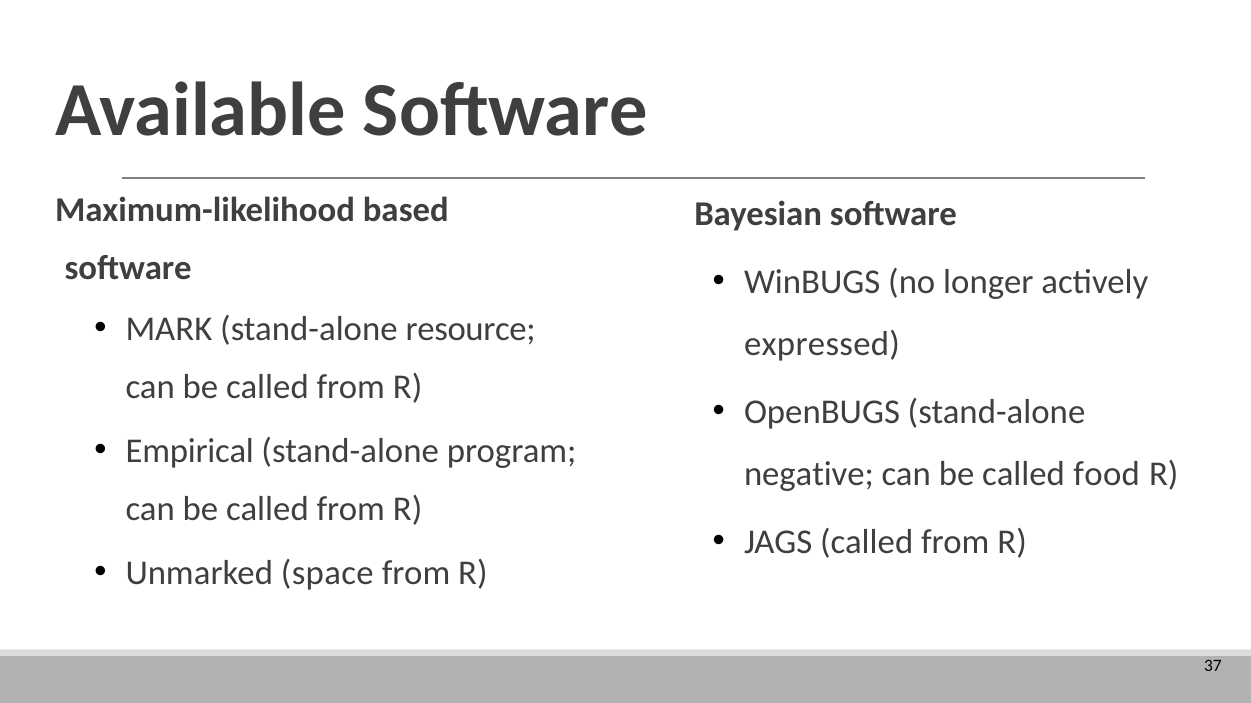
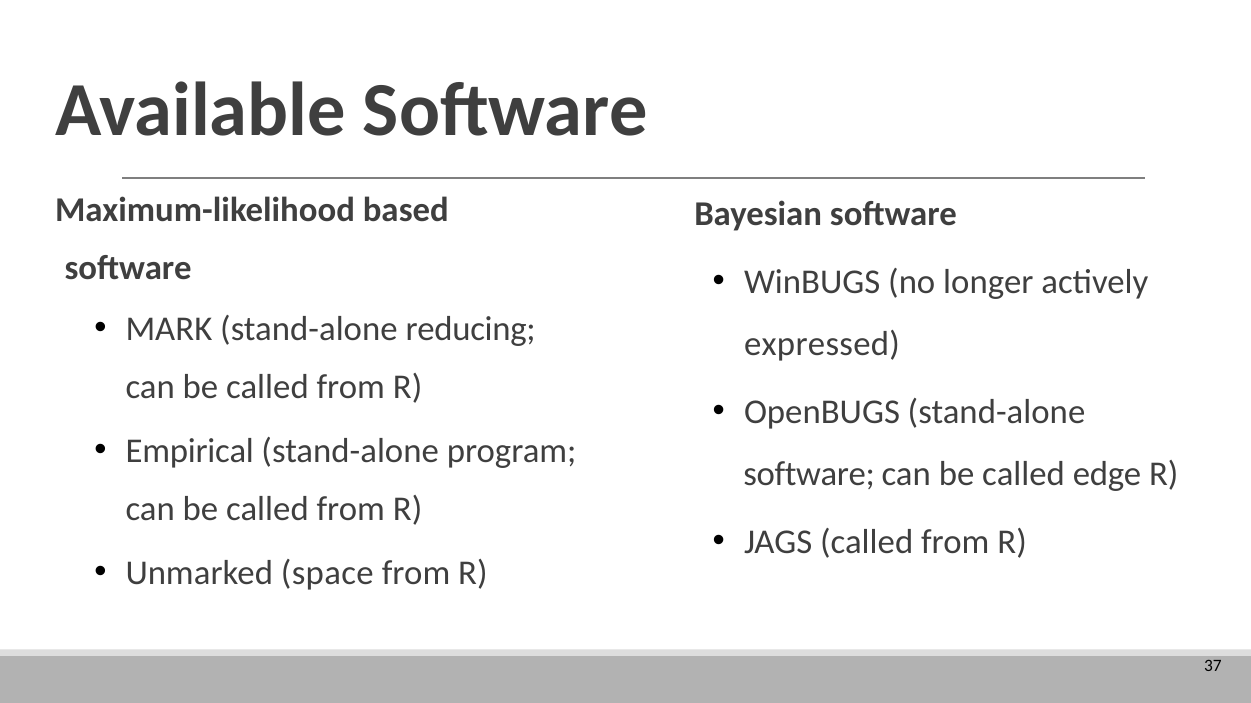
resource: resource -> reducing
negative at (809, 475): negative -> software
food: food -> edge
